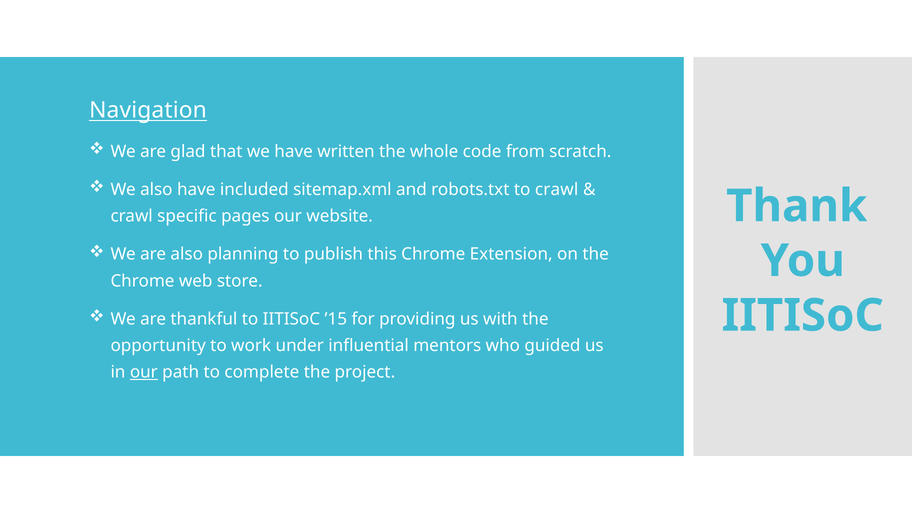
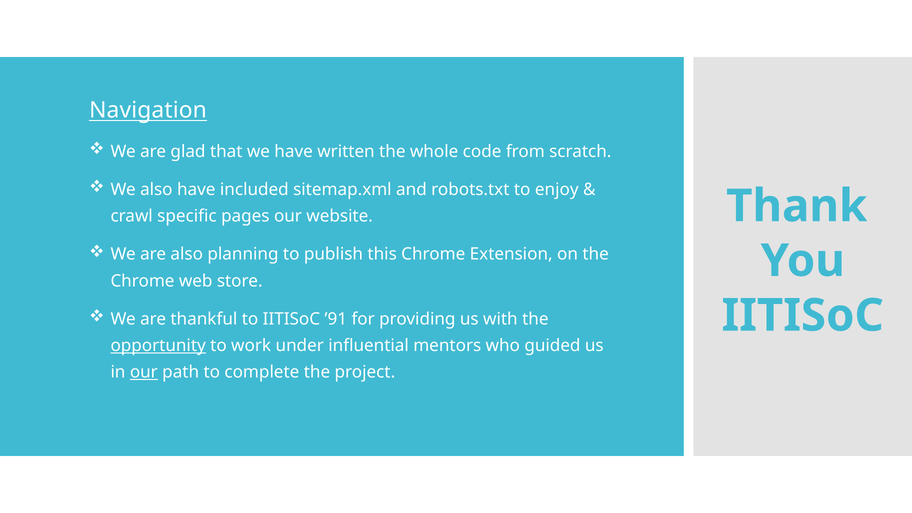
to crawl: crawl -> enjoy
’15: ’15 -> ’91
opportunity underline: none -> present
